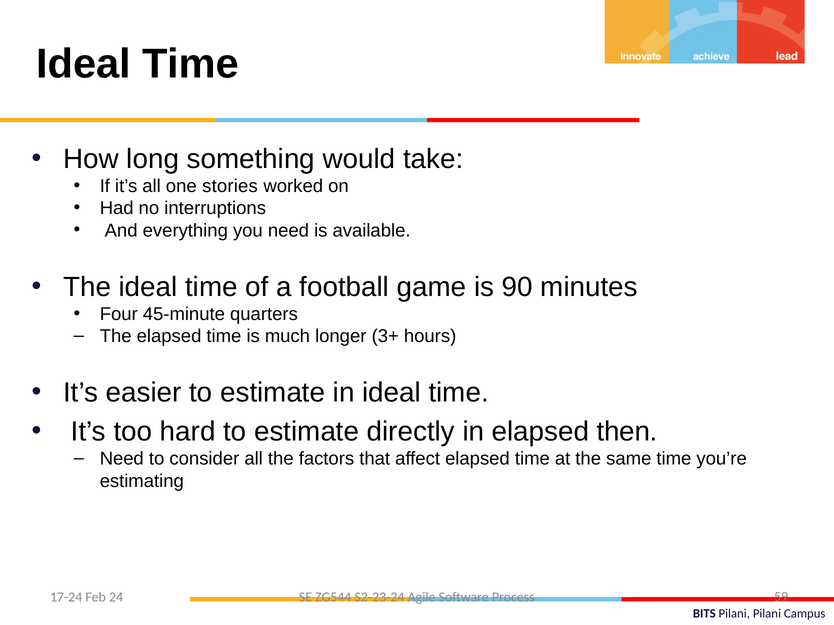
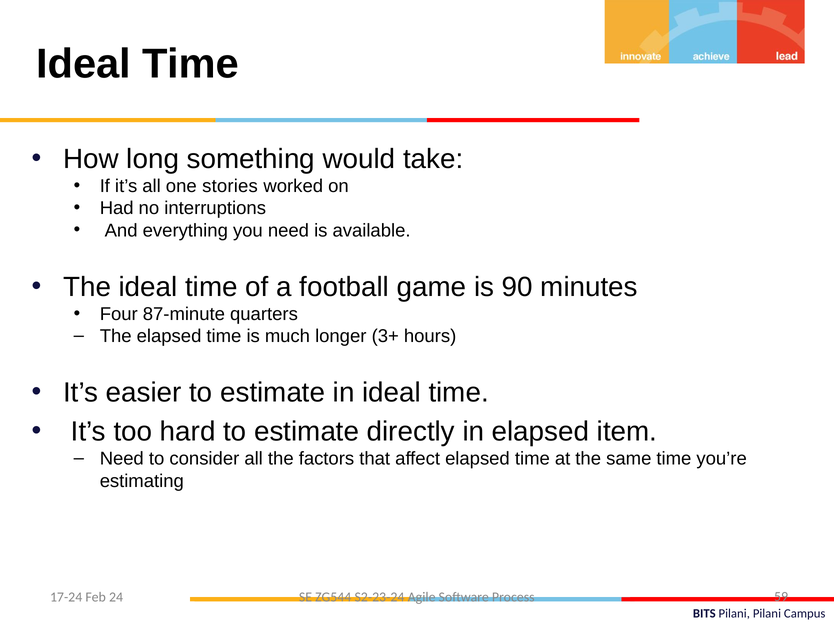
45-minute: 45-minute -> 87-minute
then: then -> item
